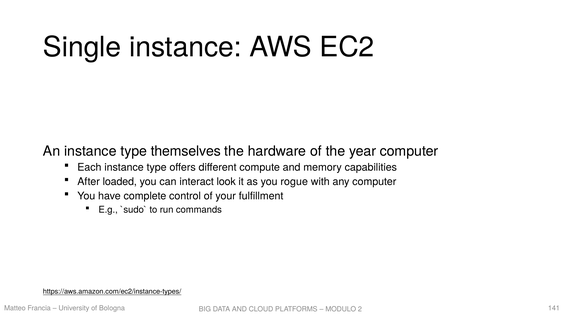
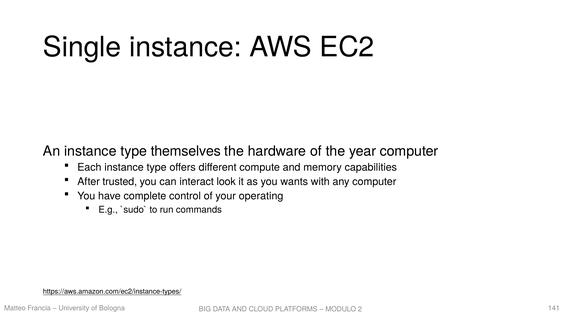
loaded: loaded -> trusted
rogue: rogue -> wants
fulfillment: fulfillment -> operating
